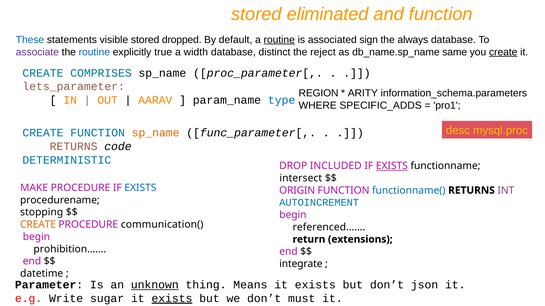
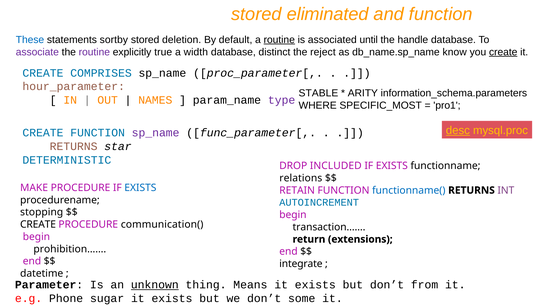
visible: visible -> sortby
dropped: dropped -> deletion
sign: sign -> until
always: always -> handle
routine at (94, 52) colour: blue -> purple
same: same -> know
lets_parameter: lets_parameter -> hour_parameter
REGION: REGION -> STABLE
AARAV: AARAV -> NAMES
type colour: blue -> purple
SPECIFIC_ADDS: SPECIFIC_ADDS -> SPECIFIC_MOST
desc underline: none -> present
sp_name at (156, 133) colour: orange -> purple
code: code -> star
EXISTS at (392, 166) underline: present -> none
intersect: intersect -> relations
ORIGIN: ORIGIN -> RETAIN
CREATE at (38, 225) colour: orange -> black
referenced……: referenced…… -> transaction……
json: json -> from
Write: Write -> Phone
exists at (172, 299) underline: present -> none
must: must -> some
